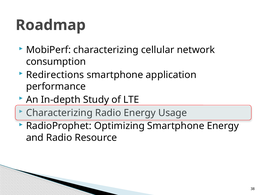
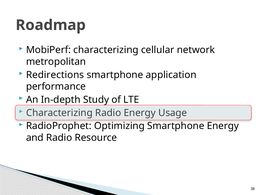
consumption: consumption -> metropolitan
